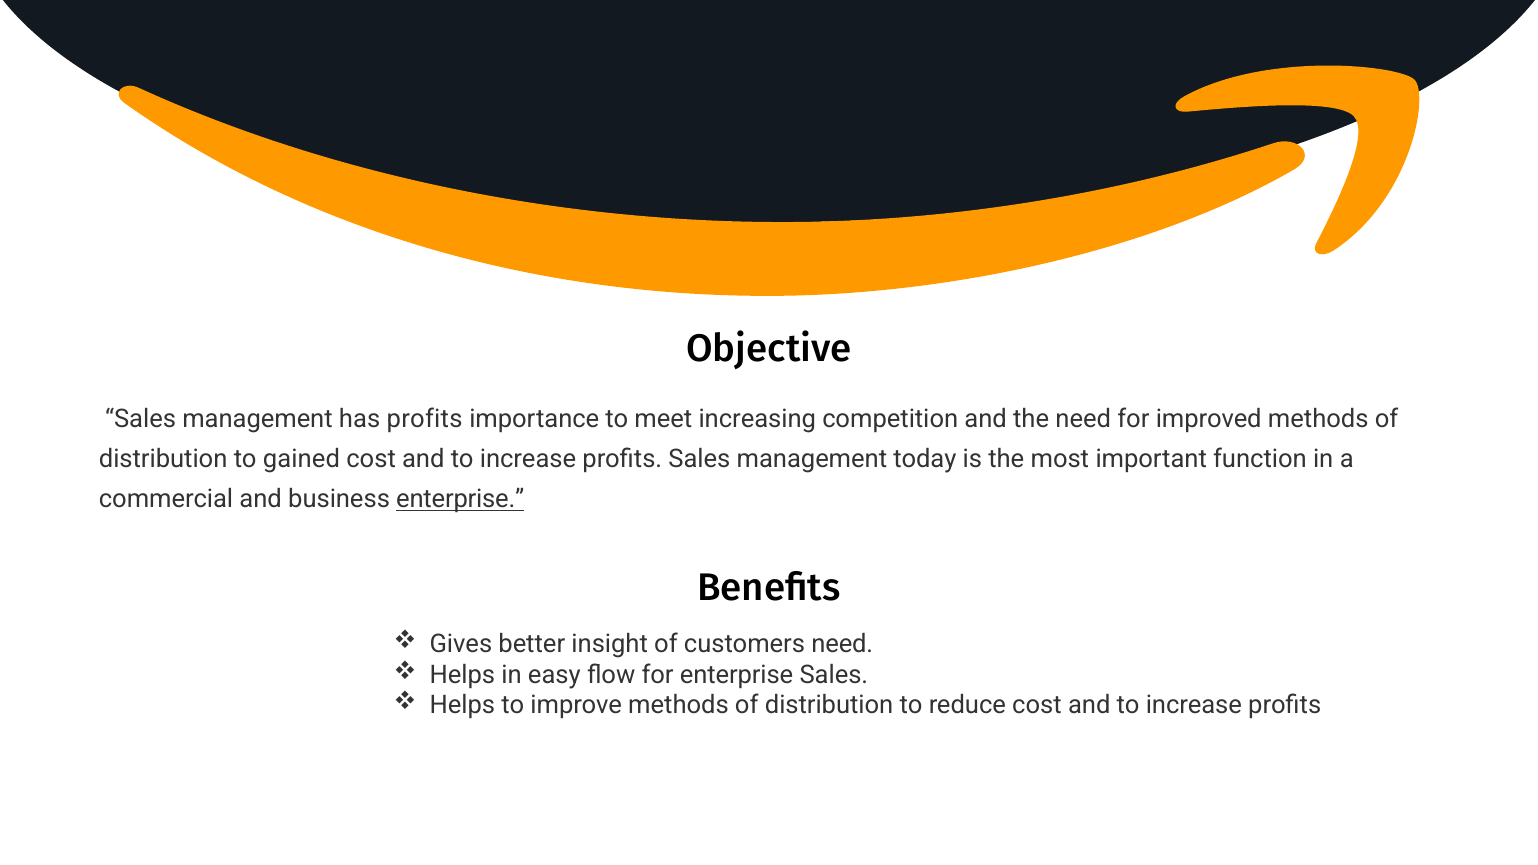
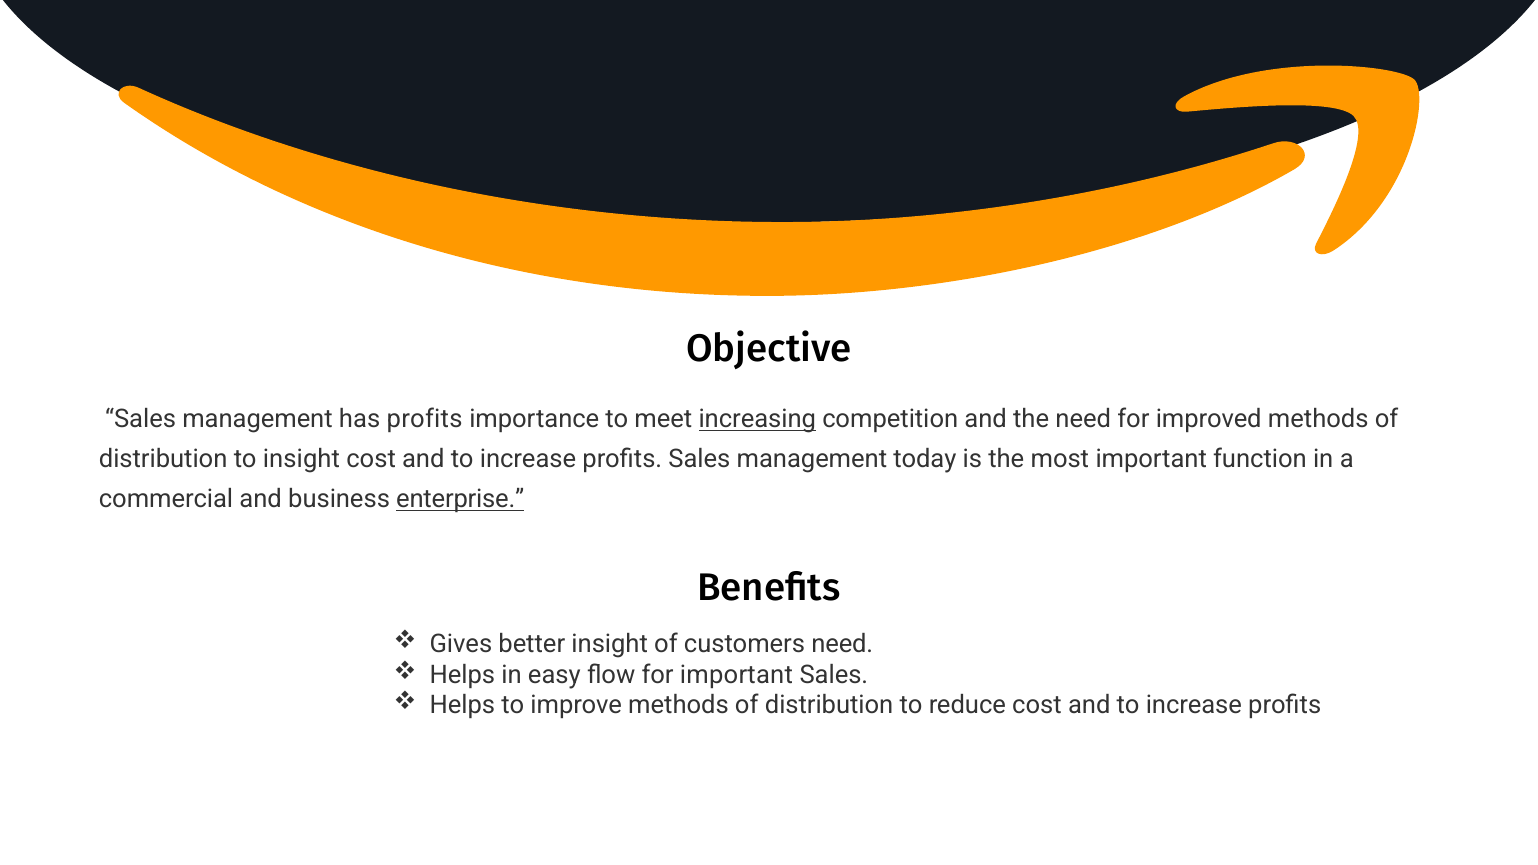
increasing underline: none -> present
to gained: gained -> insight
for enterprise: enterprise -> important
